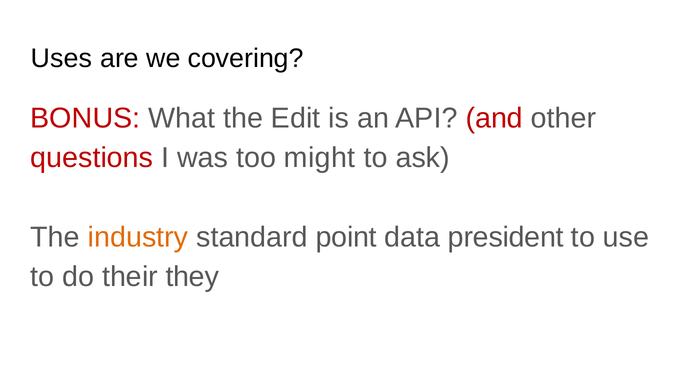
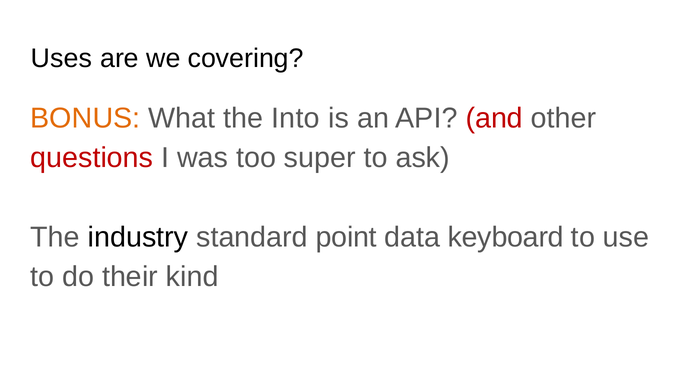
BONUS colour: red -> orange
Edit: Edit -> Into
might: might -> super
industry colour: orange -> black
president: president -> keyboard
they: they -> kind
